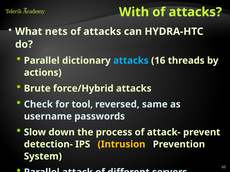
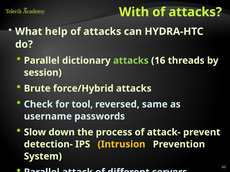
nets: nets -> help
attacks at (131, 61) colour: light blue -> light green
actions: actions -> session
